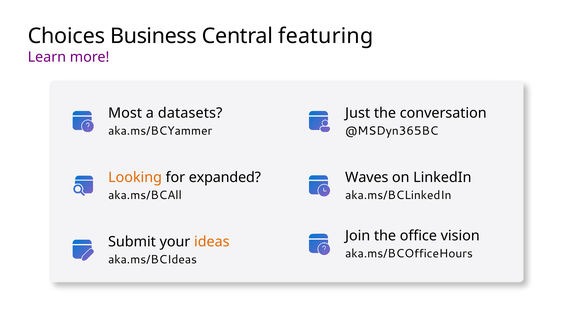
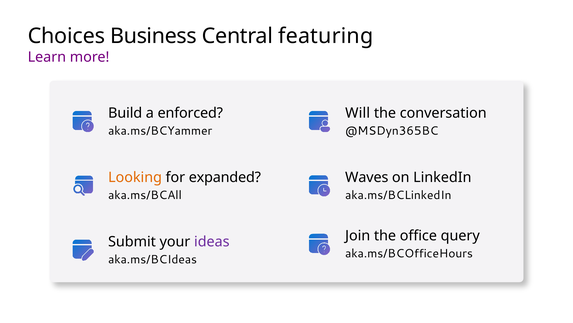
Most: Most -> Build
datasets: datasets -> enforced
Just: Just -> Will
vision: vision -> query
ideas colour: orange -> purple
